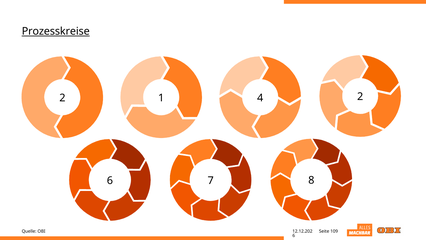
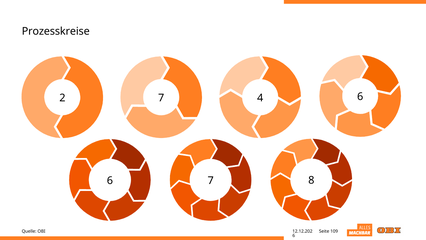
Prozesskreise underline: present -> none
2 1: 1 -> 7
4 2: 2 -> 6
